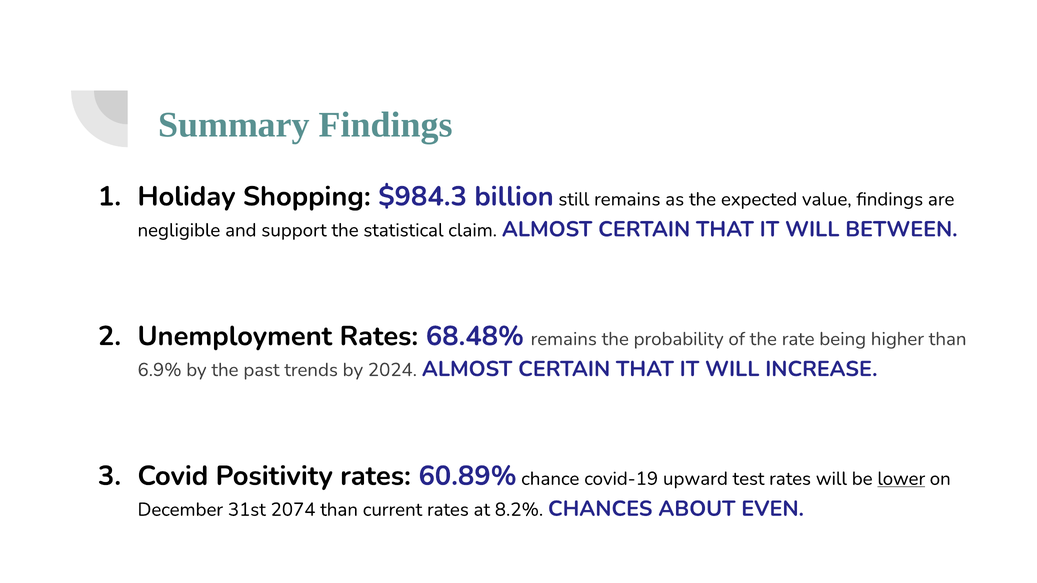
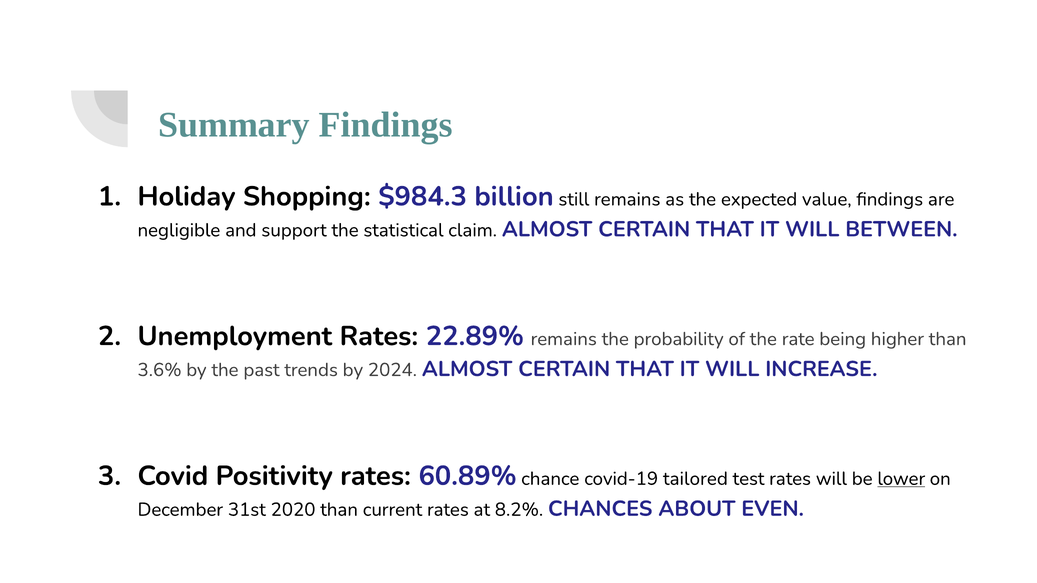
68.48%: 68.48% -> 22.89%
6.9%: 6.9% -> 3.6%
upward: upward -> tailored
2074: 2074 -> 2020
